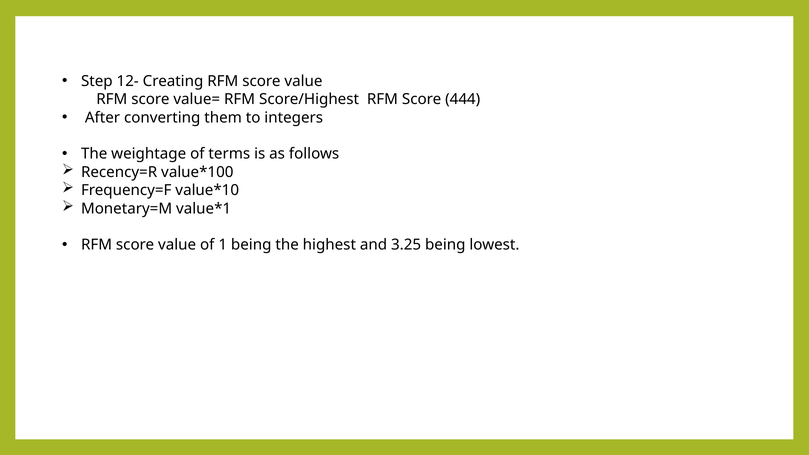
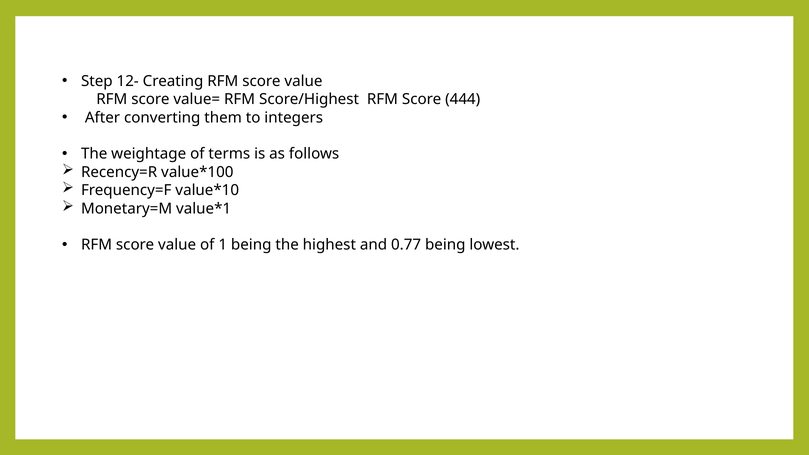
3.25: 3.25 -> 0.77
